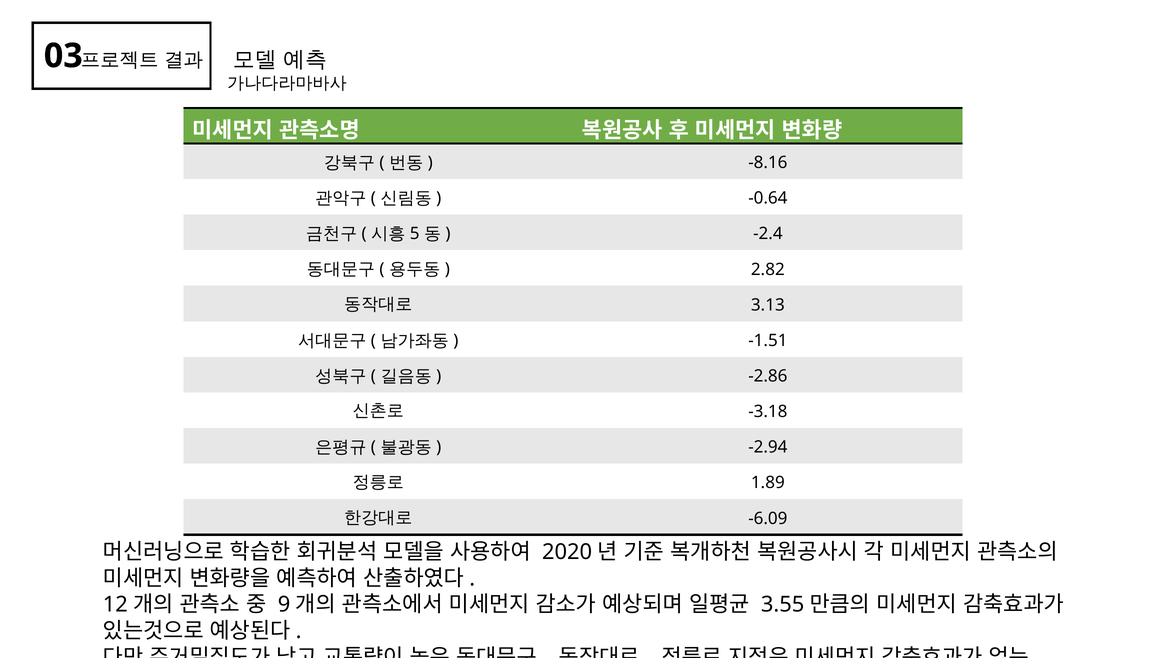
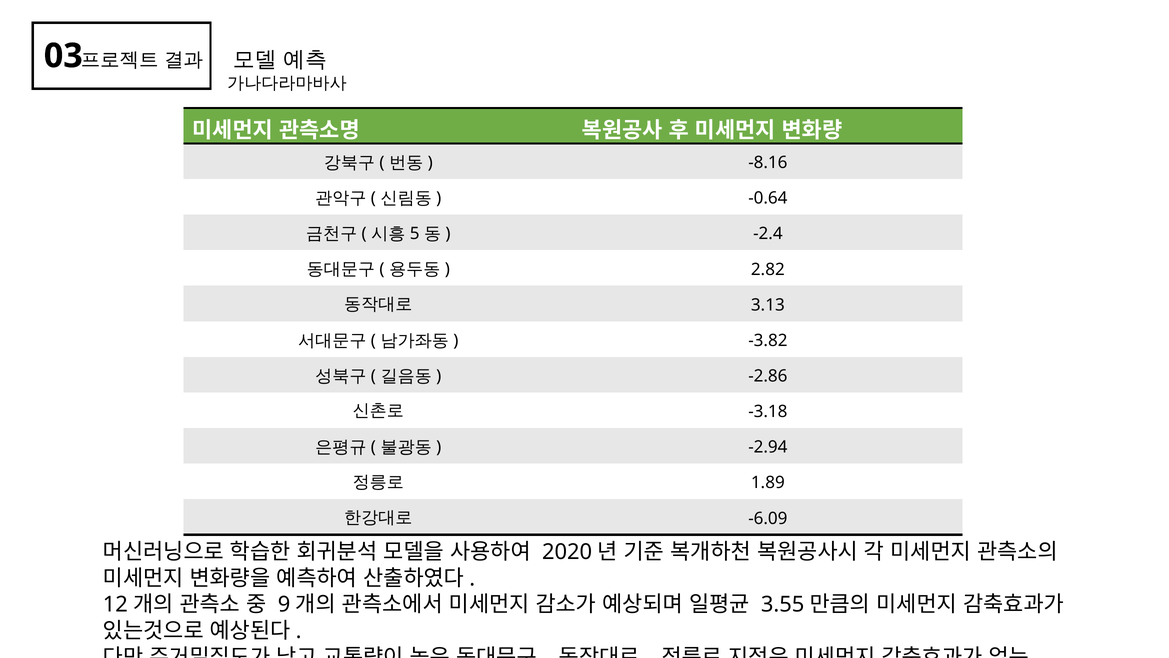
-1.51: -1.51 -> -3.82
